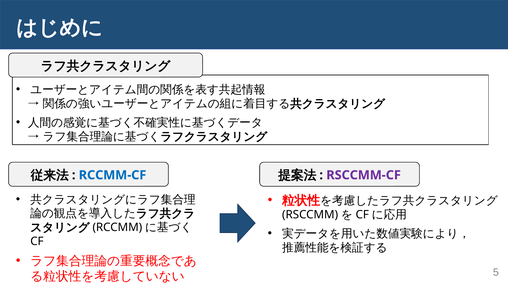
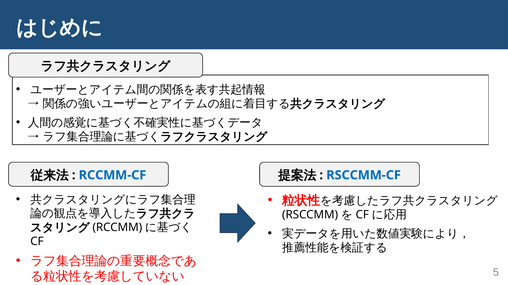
RSCCMM-CF colour: purple -> blue
